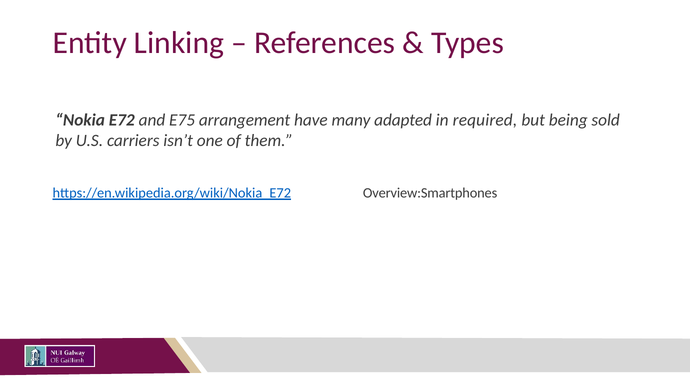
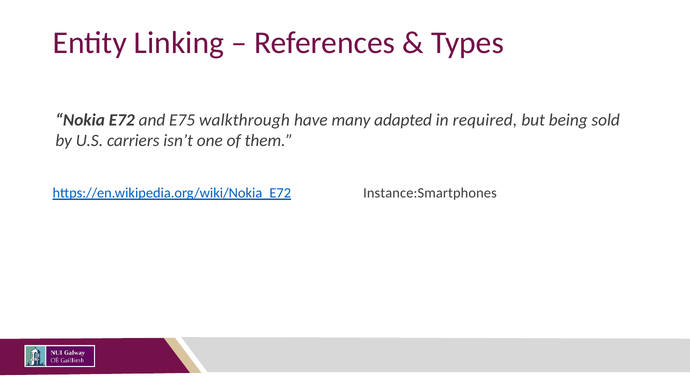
arrangement: arrangement -> walkthrough
Overview:Smartphones: Overview:Smartphones -> Instance:Smartphones
